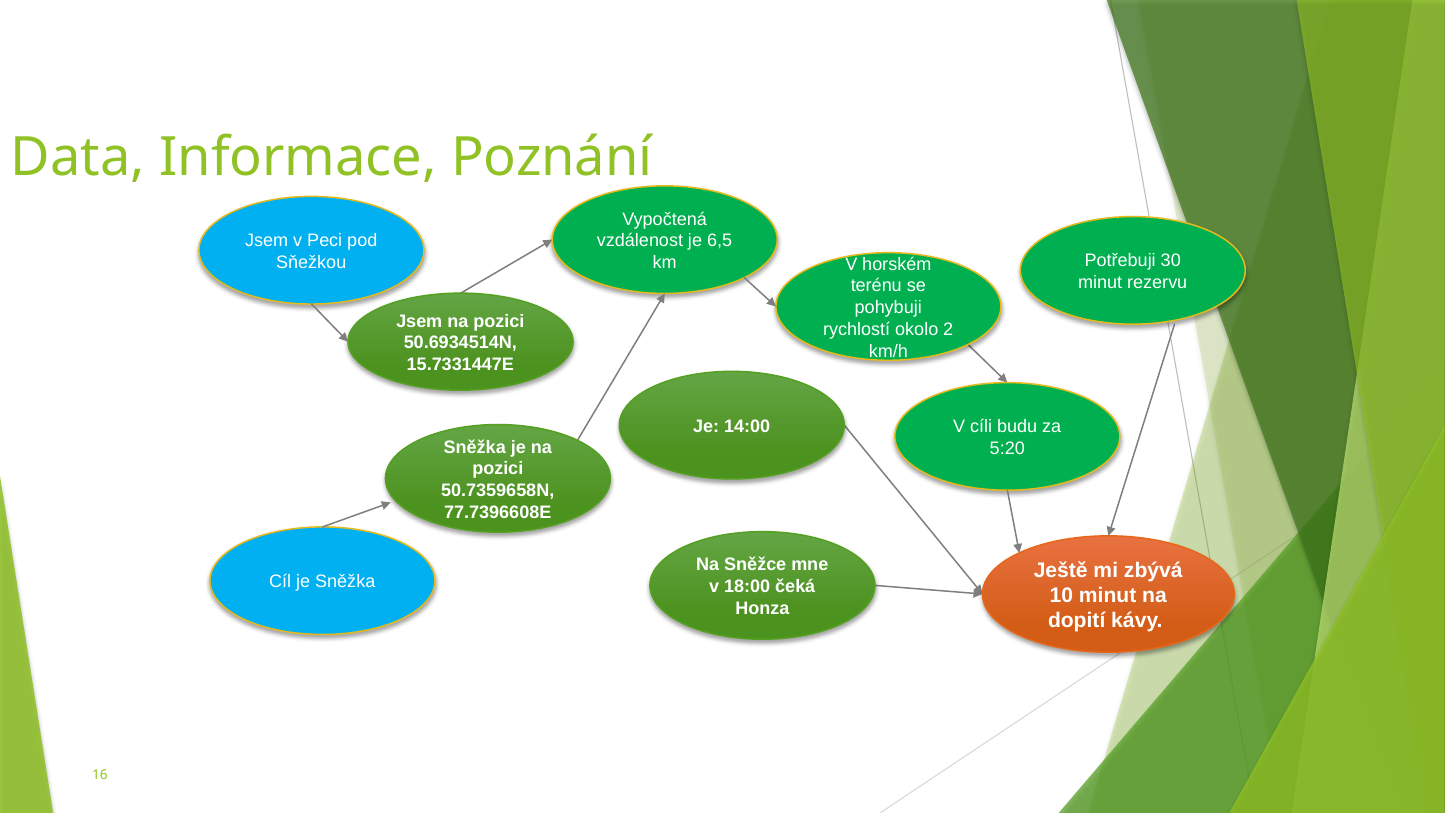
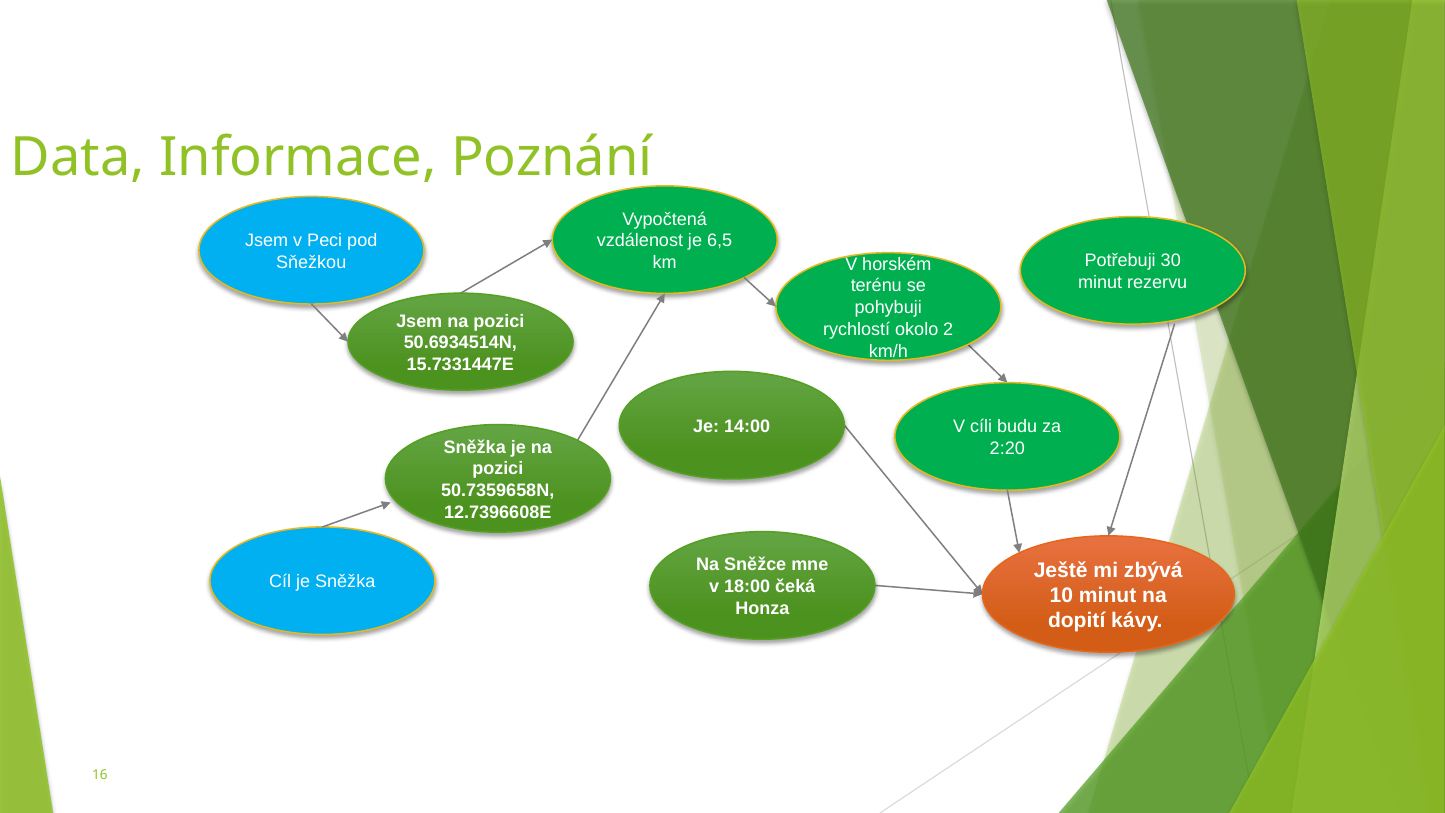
5:20: 5:20 -> 2:20
77.7396608E: 77.7396608E -> 12.7396608E
